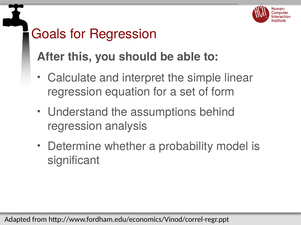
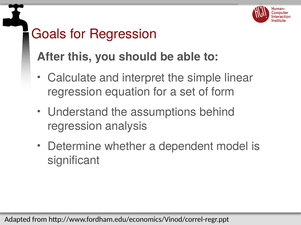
probability: probability -> dependent
